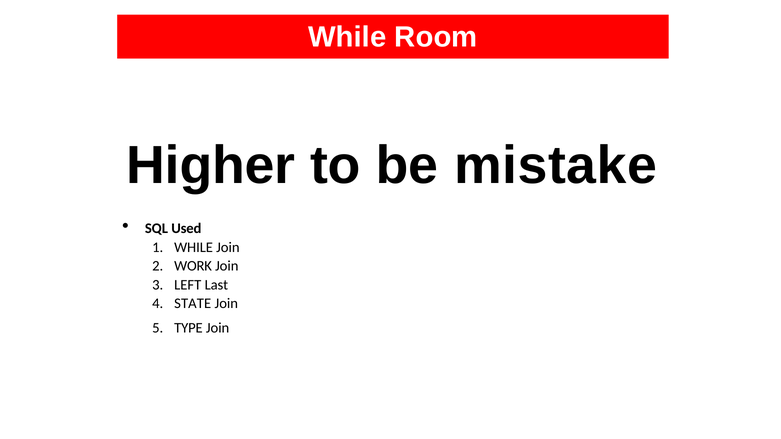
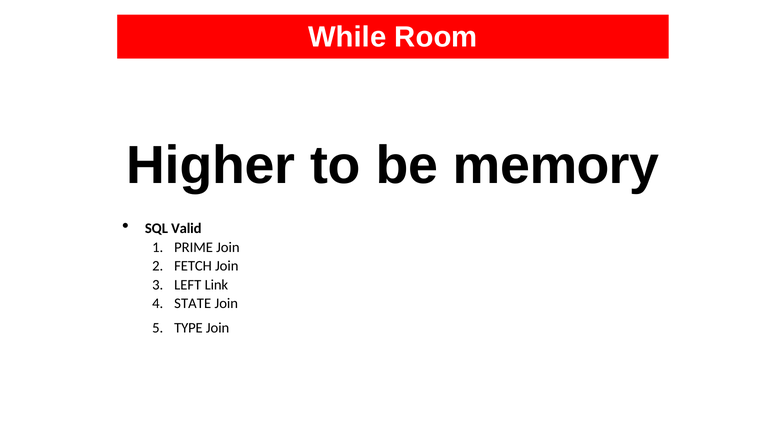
mistake: mistake -> memory
Used: Used -> Valid
WHILE at (194, 248): WHILE -> PRIME
WORK: WORK -> FETCH
Last: Last -> Link
